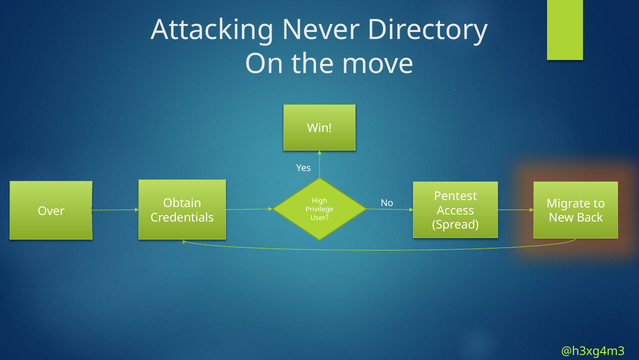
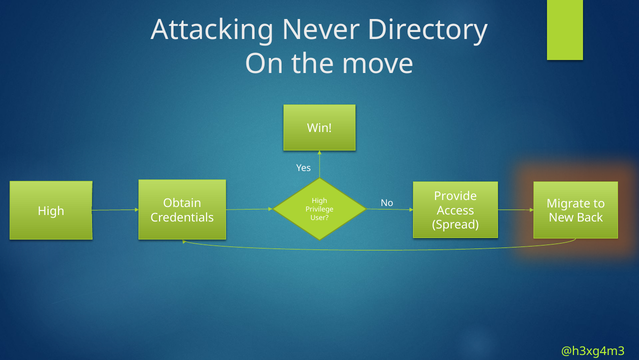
Pentest: Pentest -> Provide
Over at (51, 211): Over -> High
